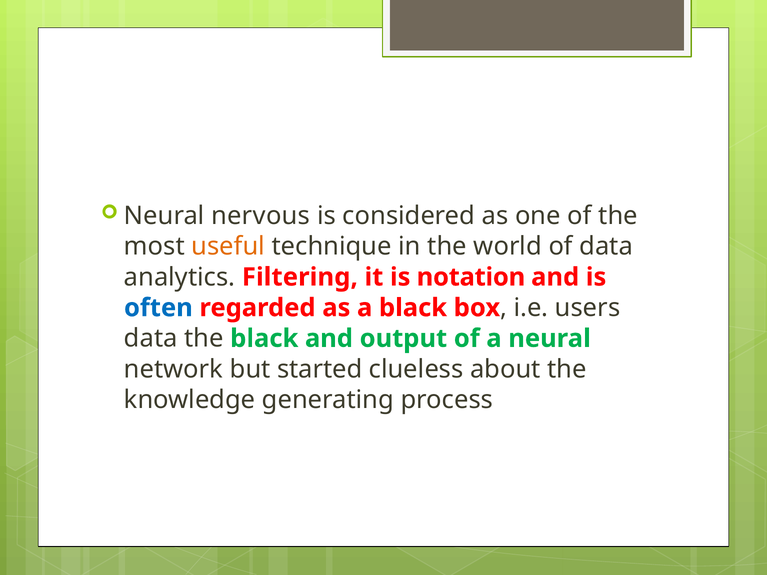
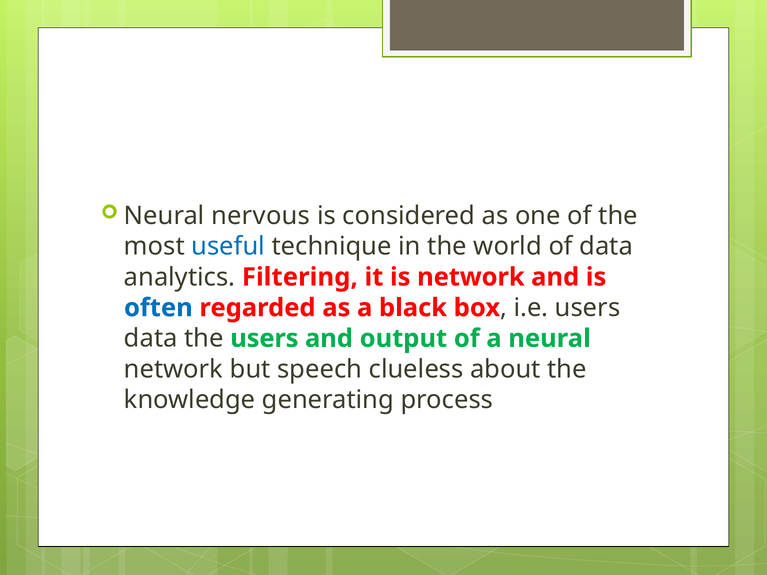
useful colour: orange -> blue
is notation: notation -> network
the black: black -> users
started: started -> speech
